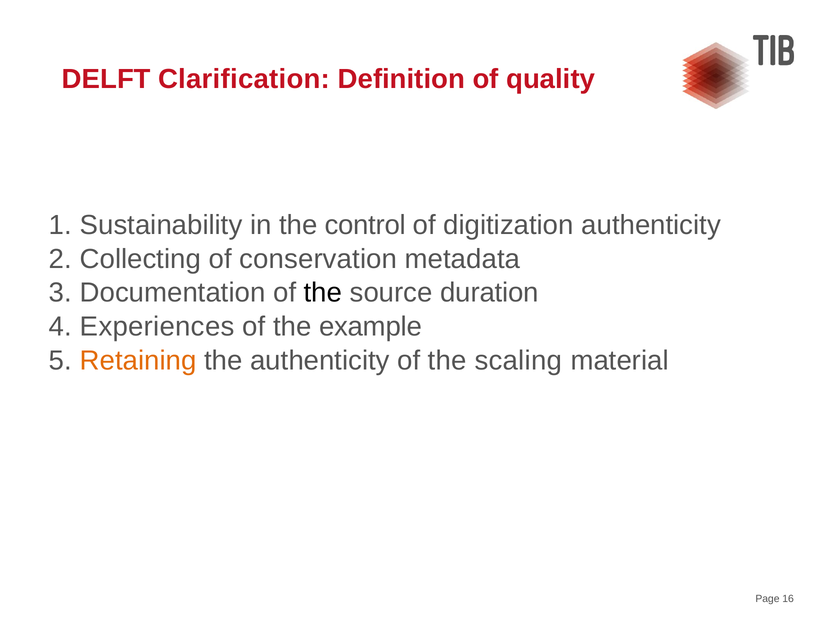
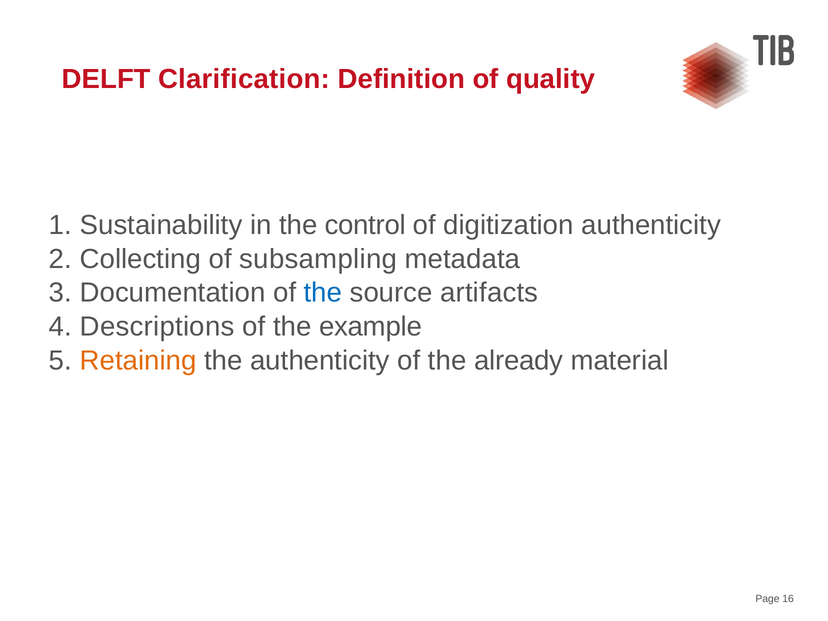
conservation: conservation -> subsampling
the at (323, 293) colour: black -> blue
duration: duration -> artifacts
Experiences: Experiences -> Descriptions
scaling: scaling -> already
